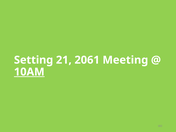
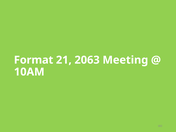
Setting: Setting -> Format
2061: 2061 -> 2063
10AM underline: present -> none
